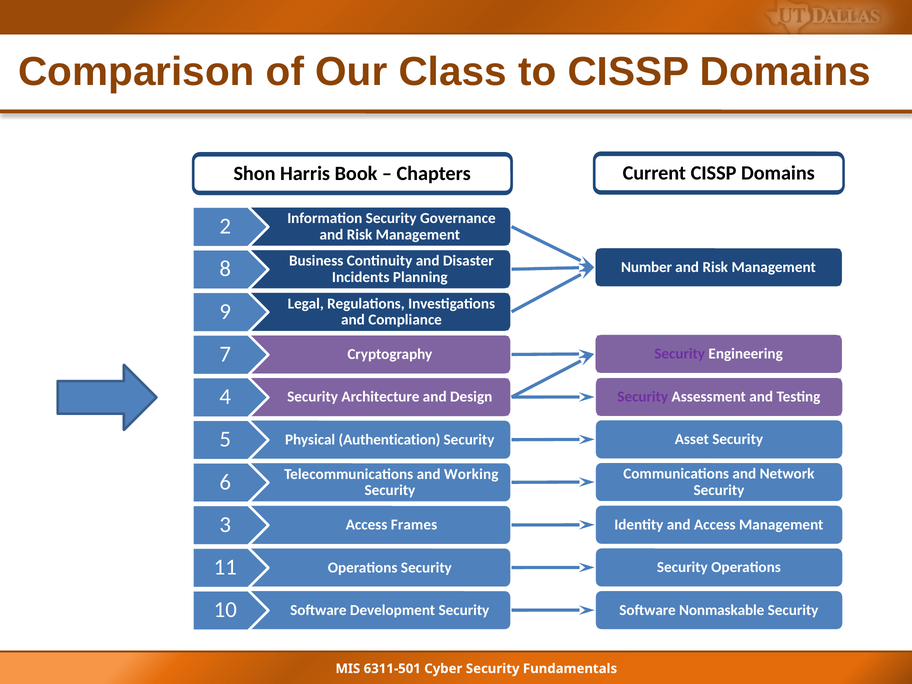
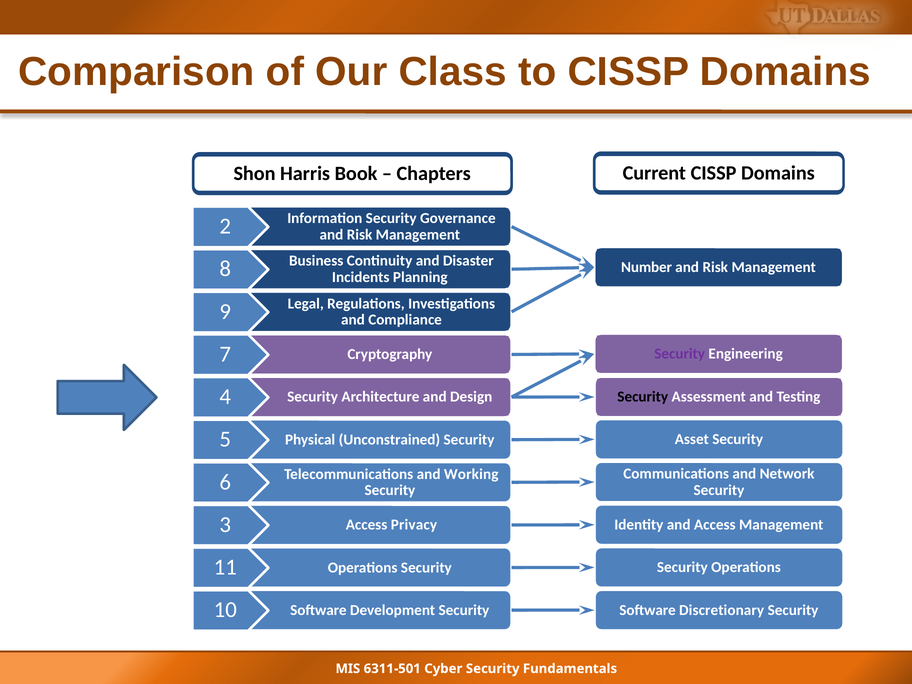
Security at (643, 397) colour: purple -> black
Authentication: Authentication -> Unconstrained
Frames: Frames -> Privacy
Nonmaskable: Nonmaskable -> Discretionary
